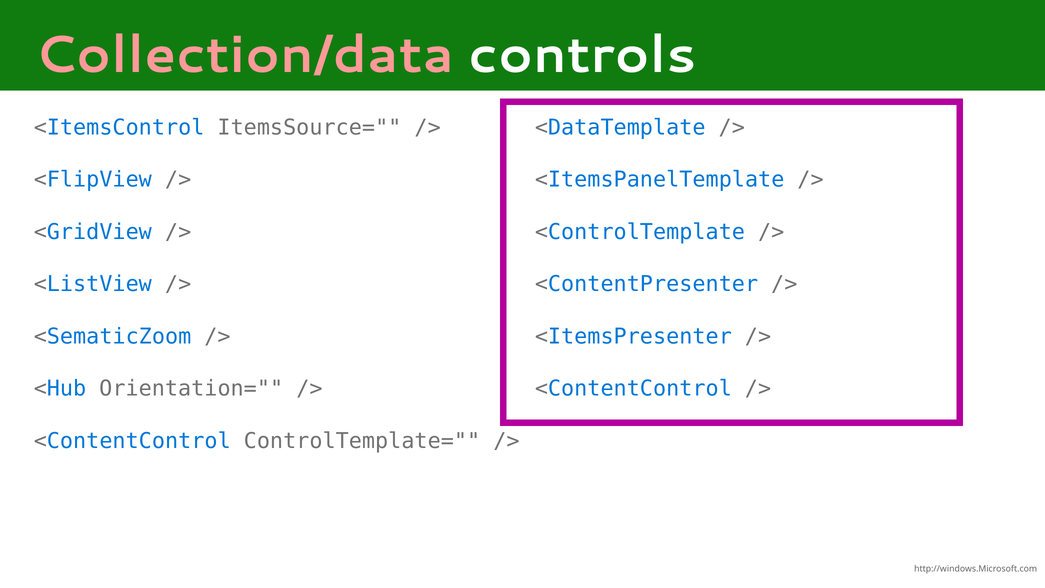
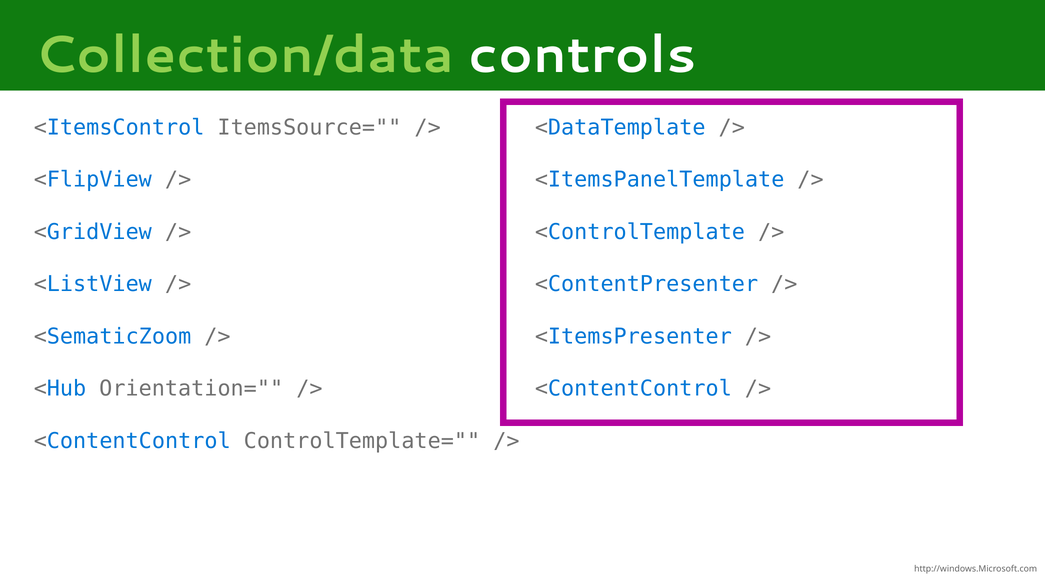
Collection/data colour: pink -> light green
